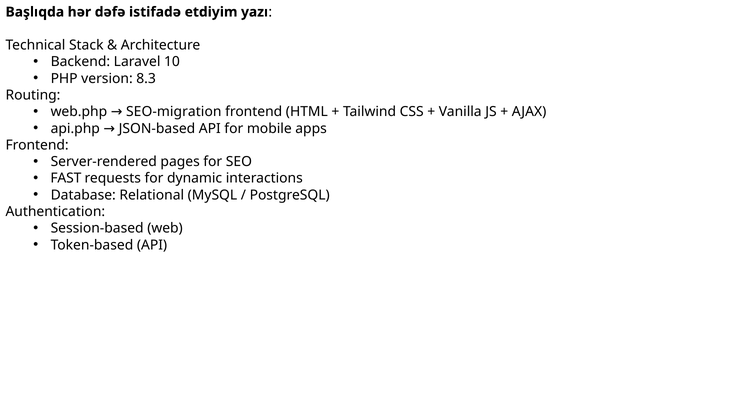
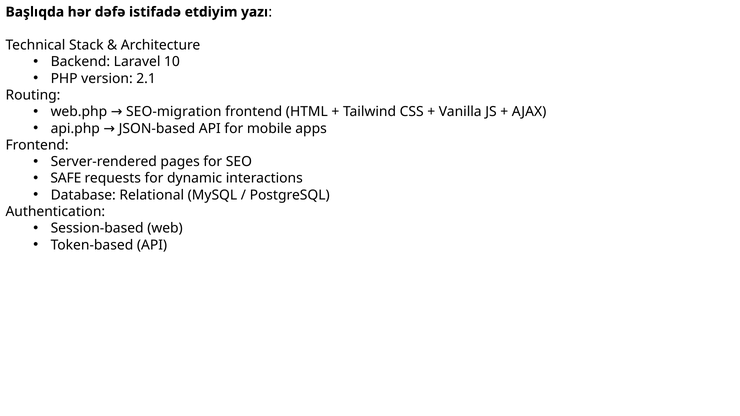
8.3: 8.3 -> 2.1
FAST: FAST -> SAFE
